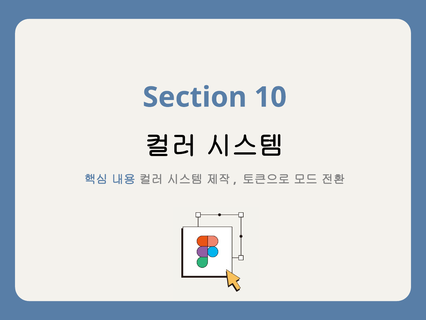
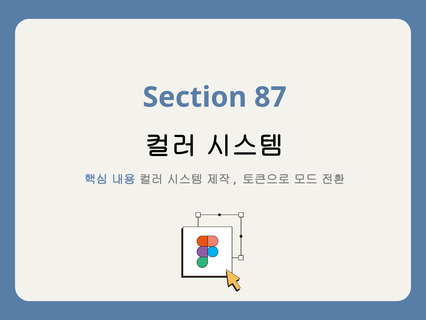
10: 10 -> 87
